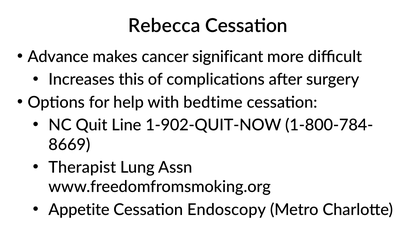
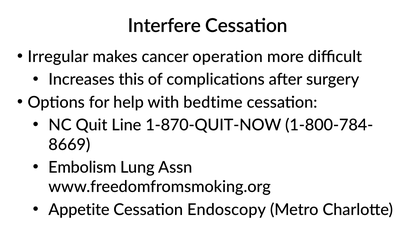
Rebecca: Rebecca -> Interfere
Advance: Advance -> Irregular
significant: significant -> operation
1-902-QUIT-NOW: 1-902-QUIT-NOW -> 1-870-QUIT-NOW
Therapist: Therapist -> Embolism
